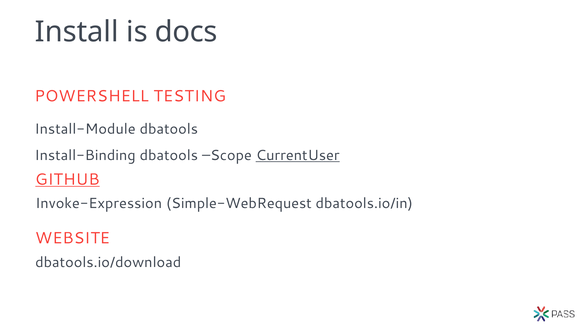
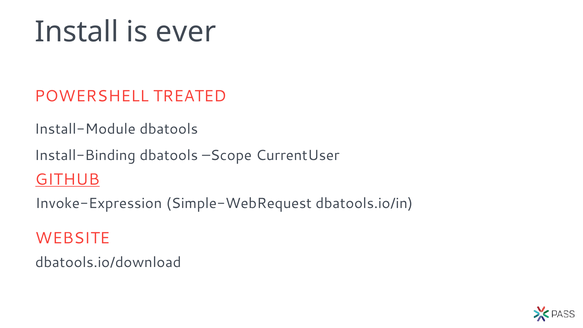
docs: docs -> ever
TESTING: TESTING -> TREATED
CurrentUser underline: present -> none
